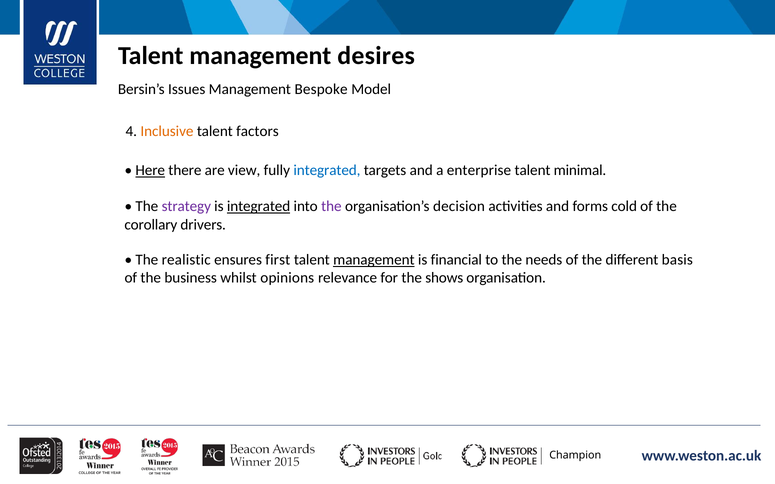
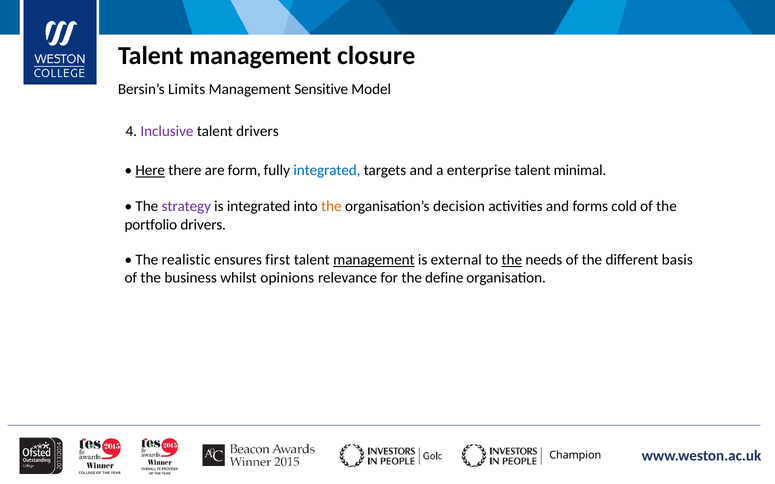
desires: desires -> closure
Issues: Issues -> Limits
Bespoke: Bespoke -> Sensitive
Inclusive colour: orange -> purple
talent factors: factors -> drivers
view: view -> form
integrated at (259, 207) underline: present -> none
the at (331, 207) colour: purple -> orange
corollary: corollary -> portfolio
financial: financial -> external
the at (512, 260) underline: none -> present
shows: shows -> define
